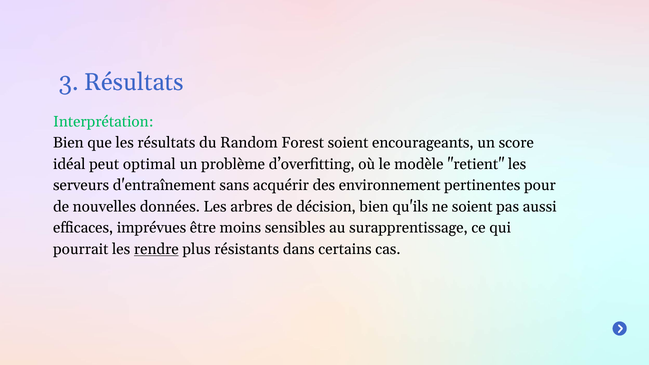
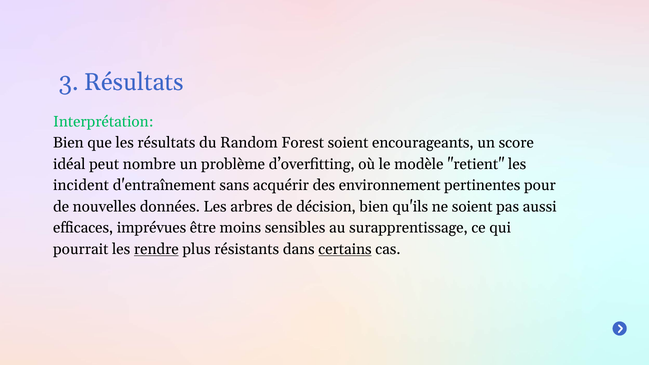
optimal: optimal -> nombre
serveurs: serveurs -> incident
certains underline: none -> present
